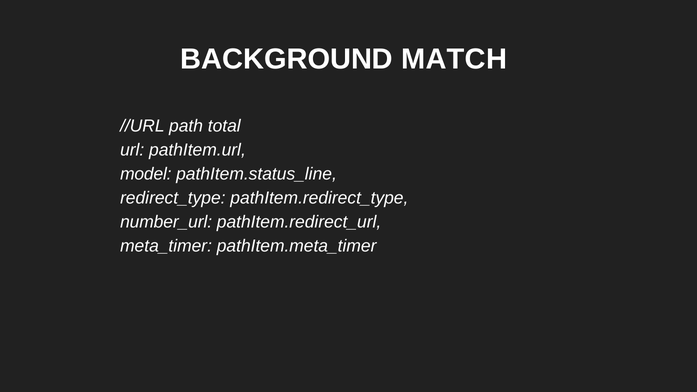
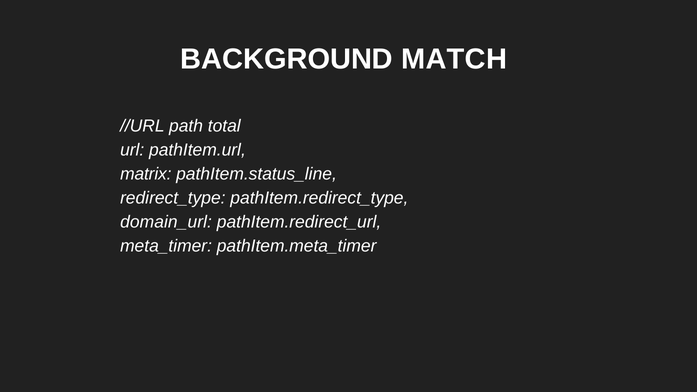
model: model -> matrix
number_url: number_url -> domain_url
